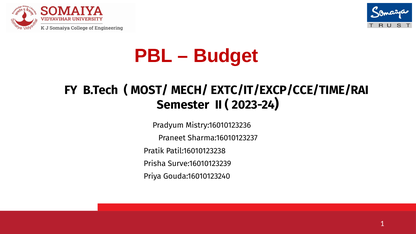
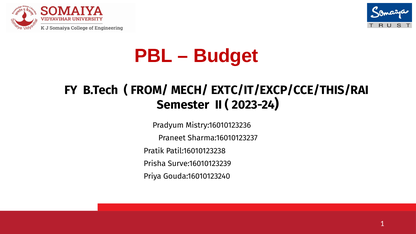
MOST/: MOST/ -> FROM/
EXTC/IT/EXCP/CCE/TIME/RAI: EXTC/IT/EXCP/CCE/TIME/RAI -> EXTC/IT/EXCP/CCE/THIS/RAI
